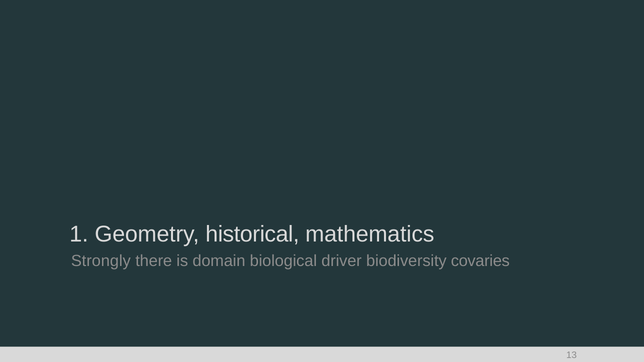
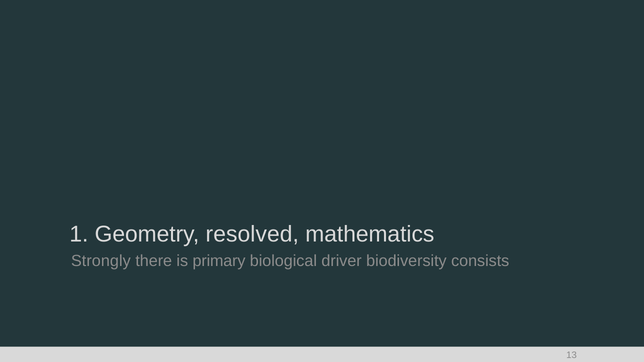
historical: historical -> resolved
domain: domain -> primary
covaries: covaries -> consists
